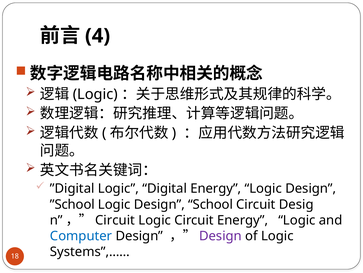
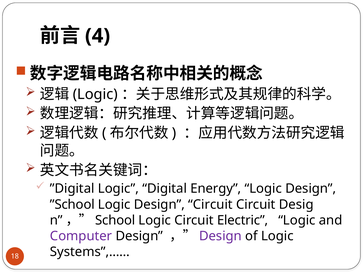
Design School: School -> Circuit
Circuit at (115, 220): Circuit -> School
Circuit Energy: Energy -> Electric
Computer colour: blue -> purple
